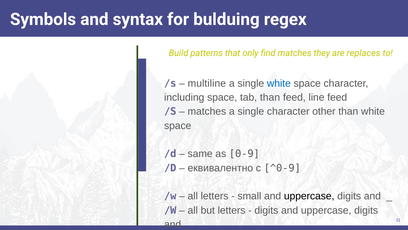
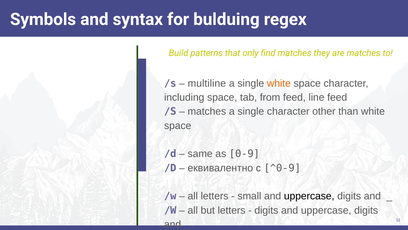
are replaces: replaces -> matches
white at (279, 83) colour: blue -> orange
tab than: than -> from
